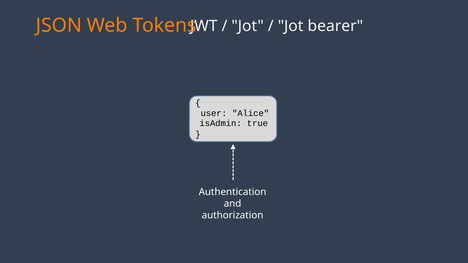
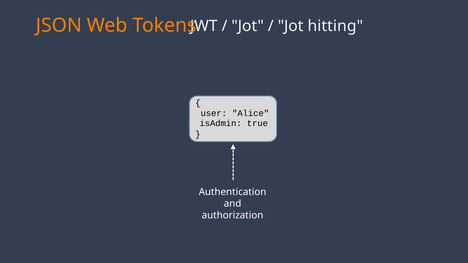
bearer: bearer -> hitting
